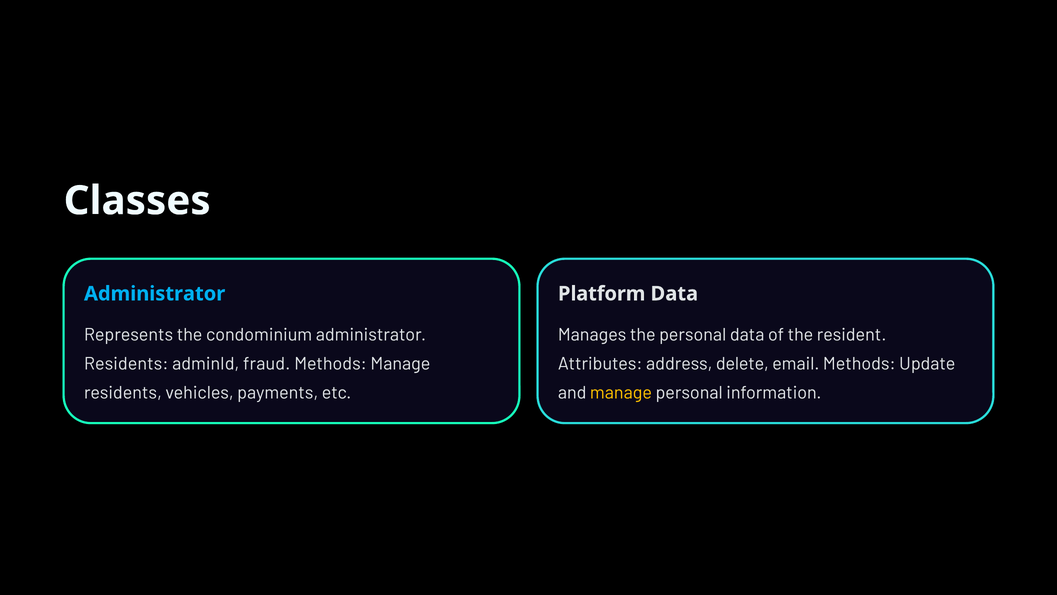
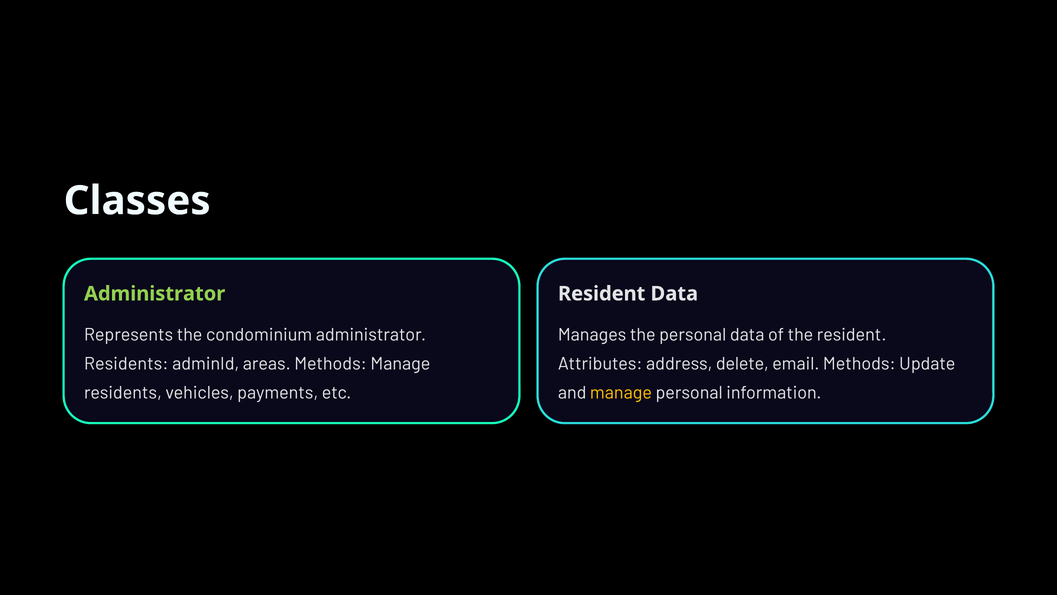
Administrator at (155, 294) colour: light blue -> light green
Platform at (602, 294): Platform -> Resident
fraud: fraud -> areas
